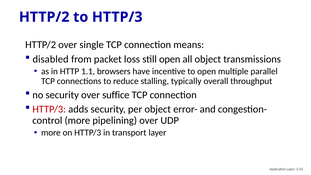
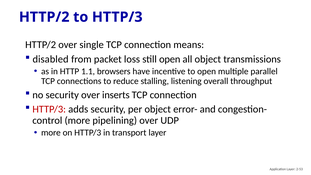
typically: typically -> listening
suffice: suffice -> inserts
